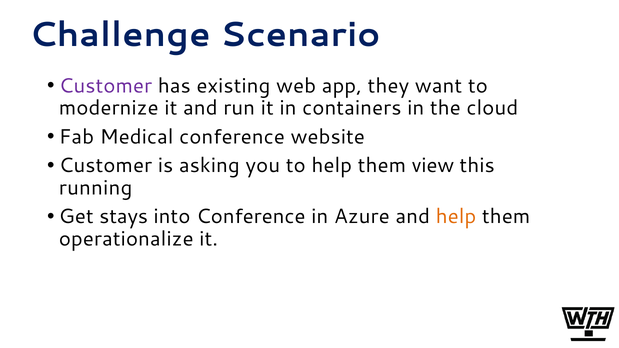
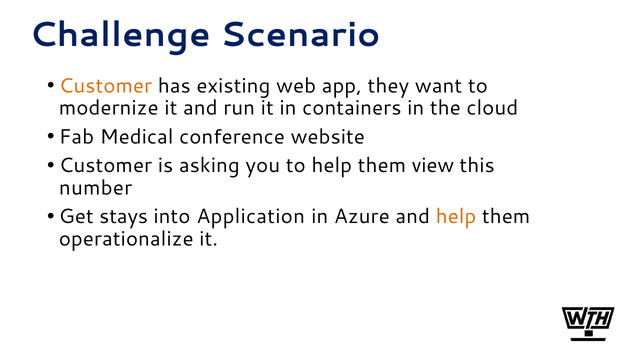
Customer at (105, 86) colour: purple -> orange
running: running -> number
into Conference: Conference -> Application
